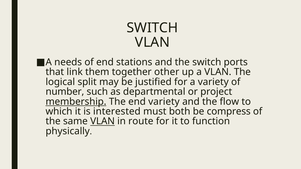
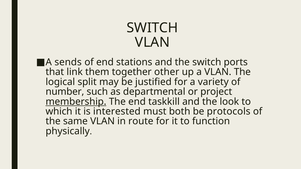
needs: needs -> sends
end variety: variety -> taskkill
flow: flow -> look
compress: compress -> protocols
VLAN at (103, 122) underline: present -> none
